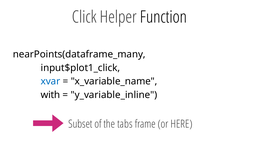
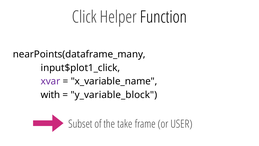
xvar colour: blue -> purple
y_variable_inline: y_variable_inline -> y_variable_block
tabs: tabs -> take
HERE: HERE -> USER
